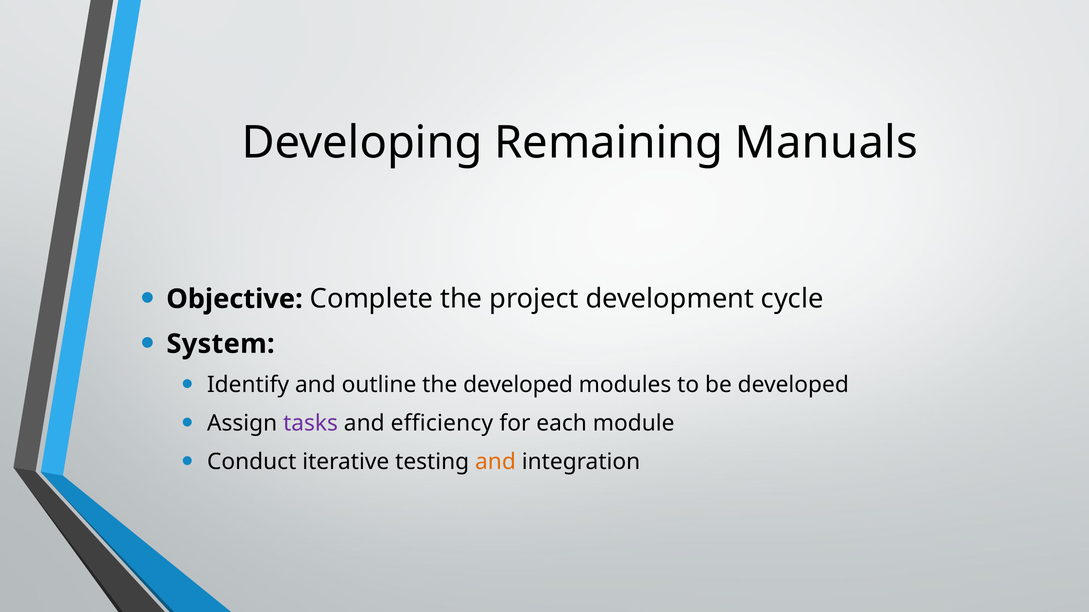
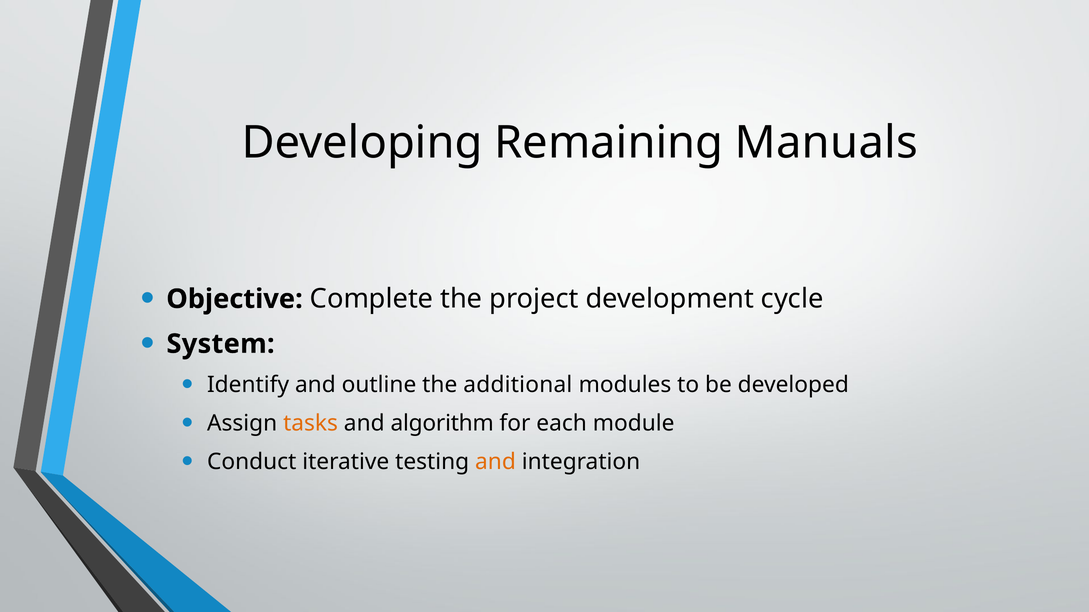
the developed: developed -> additional
tasks colour: purple -> orange
efficiency: efficiency -> algorithm
